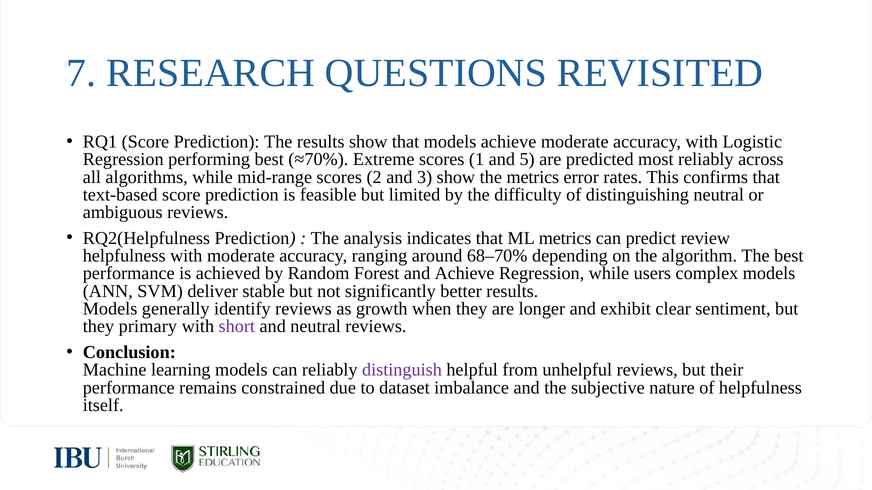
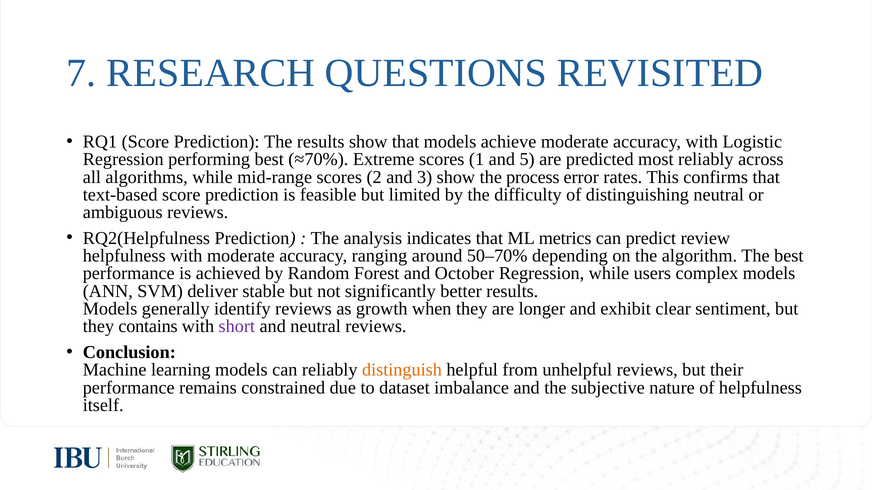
the metrics: metrics -> process
68–70%: 68–70% -> 50–70%
and Achieve: Achieve -> October
primary: primary -> contains
distinguish colour: purple -> orange
